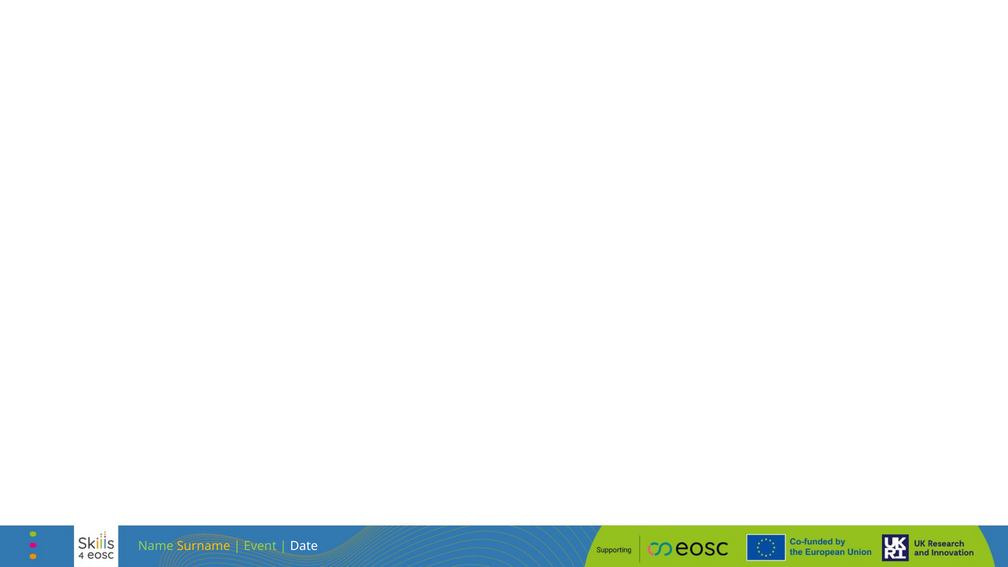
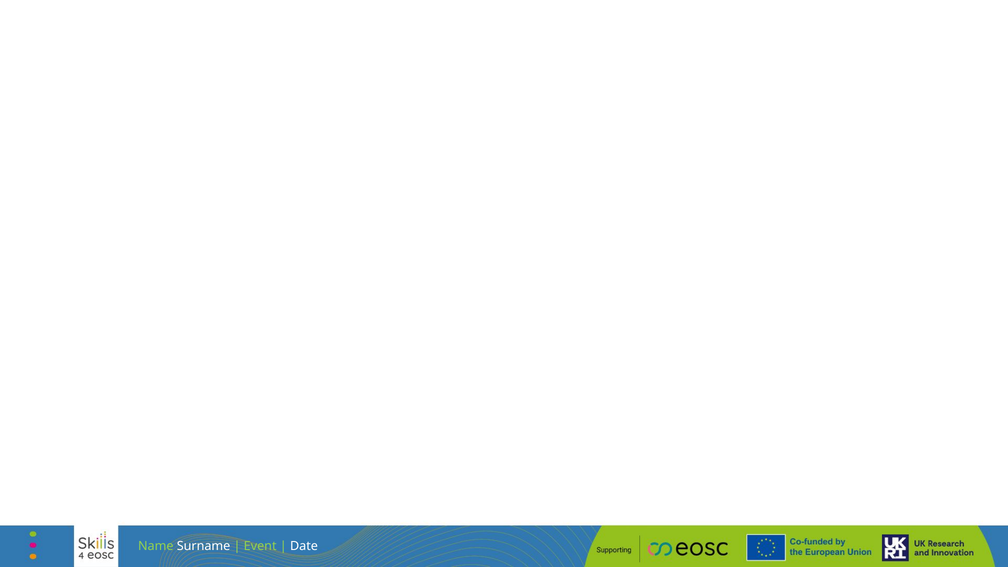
Surname colour: yellow -> white
